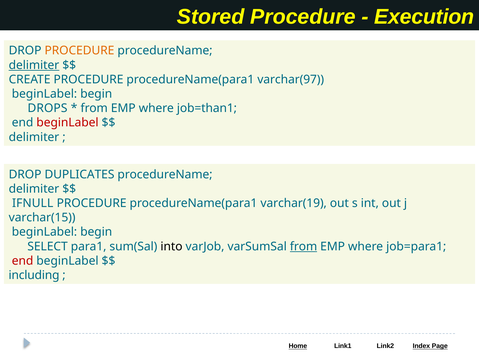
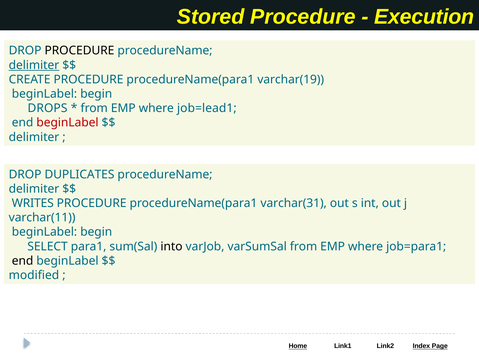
PROCEDURE at (79, 51) colour: orange -> black
varchar(97: varchar(97 -> varchar(19
job=than1: job=than1 -> job=lead1
IFNULL: IFNULL -> WRITES
varchar(19: varchar(19 -> varchar(31
varchar(15: varchar(15 -> varchar(11
from at (304, 246) underline: present -> none
end at (23, 260) colour: red -> black
including: including -> modified
